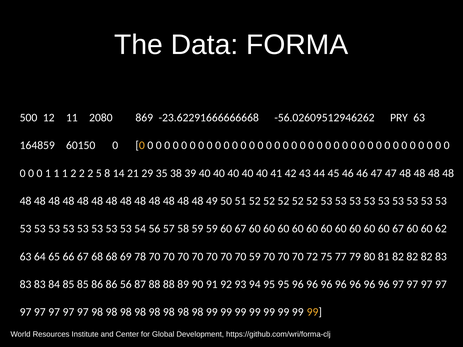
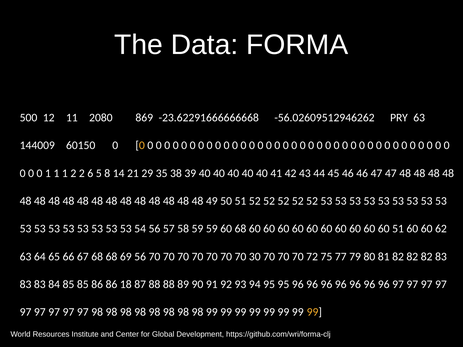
164859: 164859 -> 144009
2 2 2: 2 -> 6
59 60 67: 67 -> 68
60 60 67: 67 -> 51
69 78: 78 -> 56
70 59: 59 -> 30
86 56: 56 -> 18
